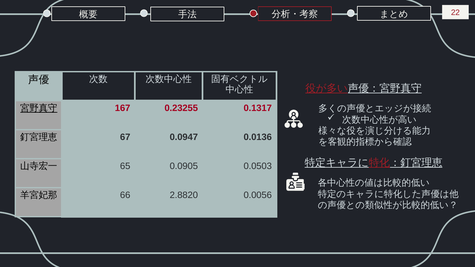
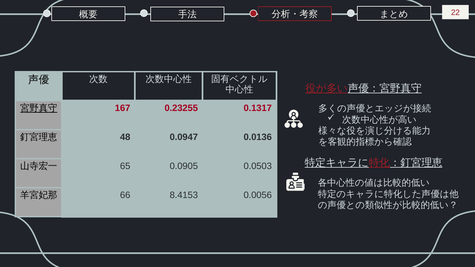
67: 67 -> 48
2.8820: 2.8820 -> 8.4153
